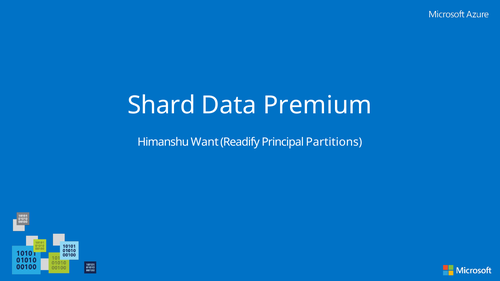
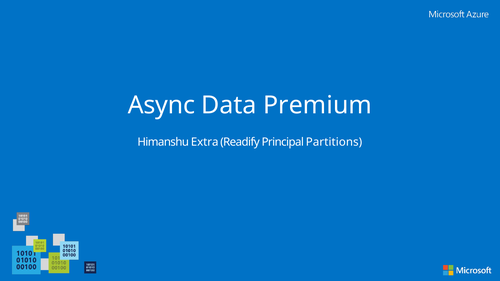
Shard: Shard -> Async
Want: Want -> Extra
